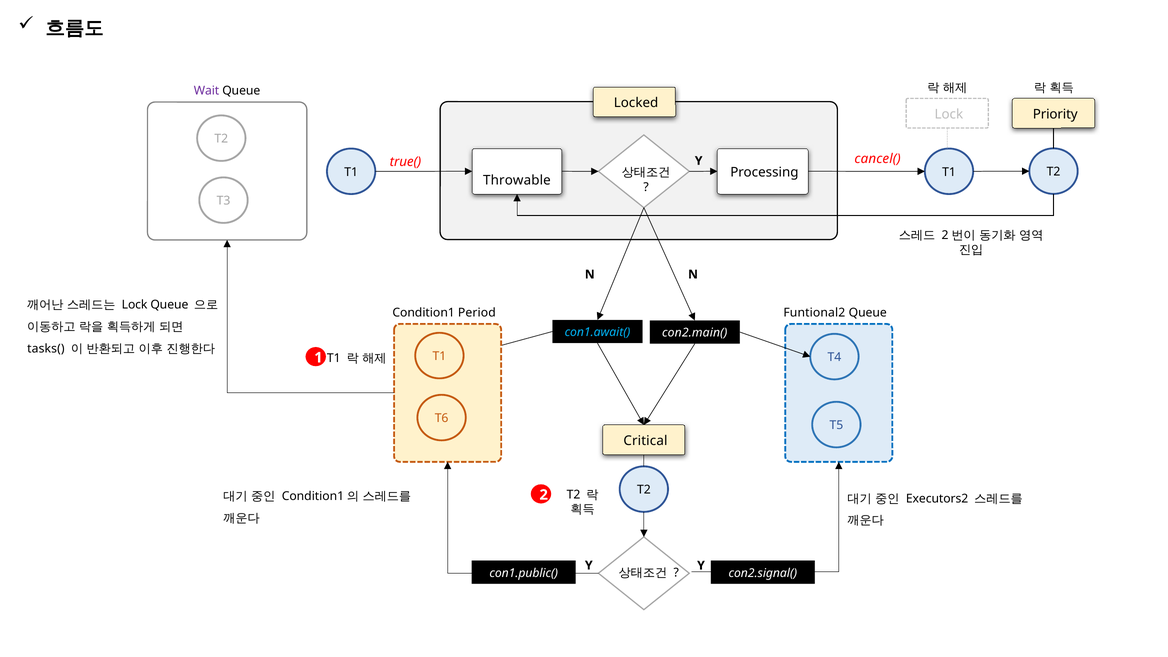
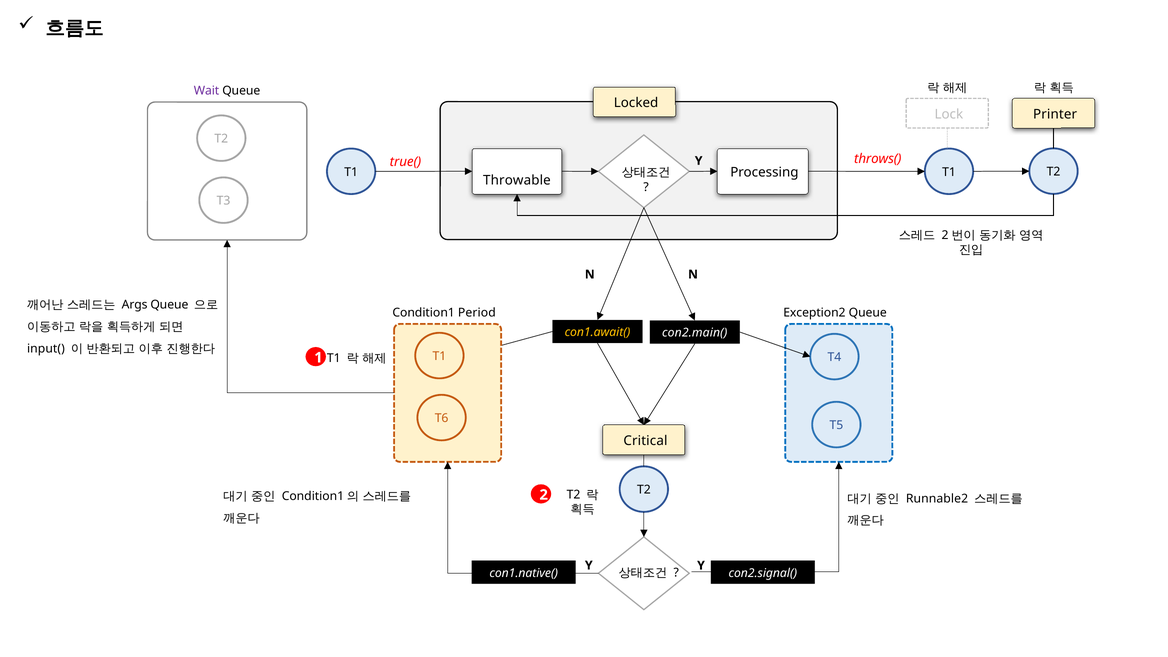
Priority: Priority -> Printer
cancel(: cancel( -> throws(
Lock at (135, 305): Lock -> Args
Funtional2: Funtional2 -> Exception2
con1.await( colour: light blue -> yellow
tasks(: tasks( -> input(
Executors2: Executors2 -> Runnable2
con1.public(: con1.public( -> con1.native(
